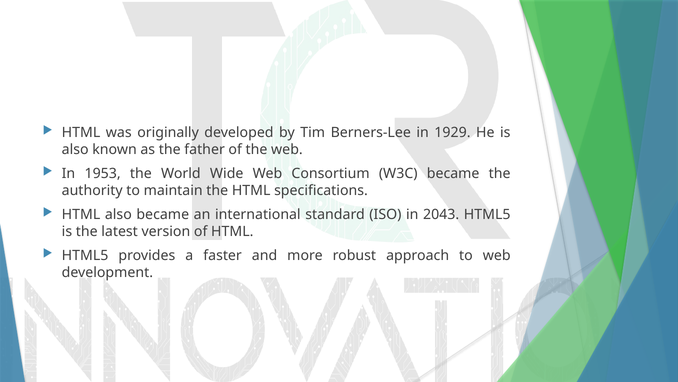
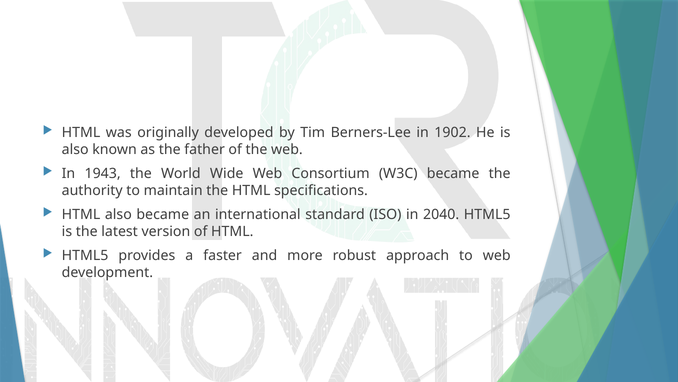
1929: 1929 -> 1902
1953: 1953 -> 1943
2043: 2043 -> 2040
